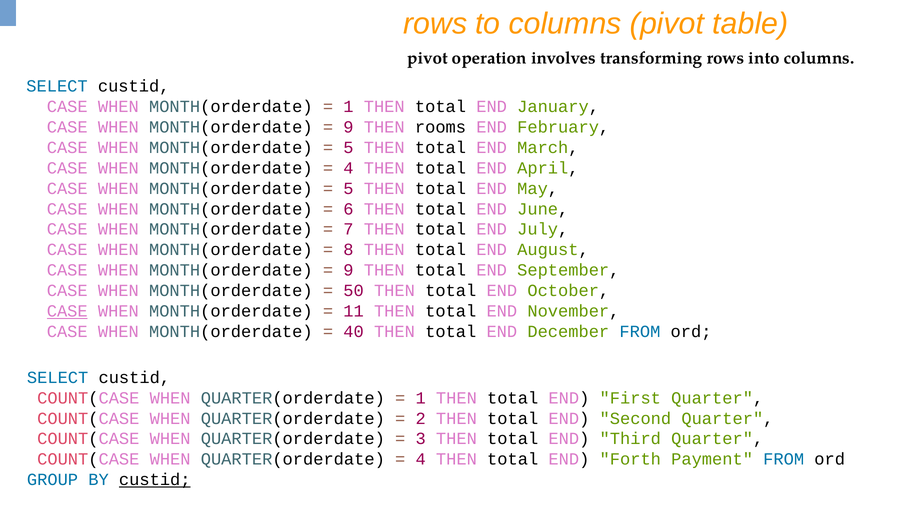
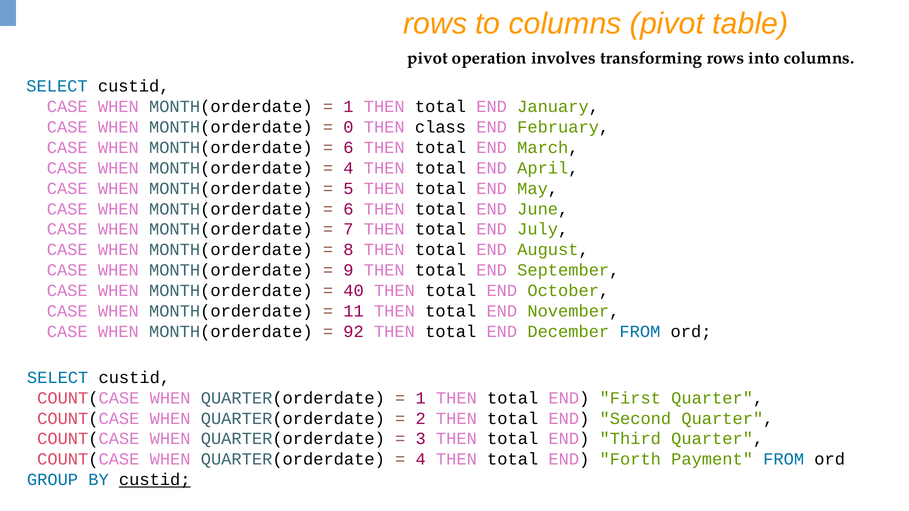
9 at (348, 127): 9 -> 0
rooms: rooms -> class
5 at (348, 148): 5 -> 6
50: 50 -> 40
CASE at (67, 311) underline: present -> none
40: 40 -> 92
